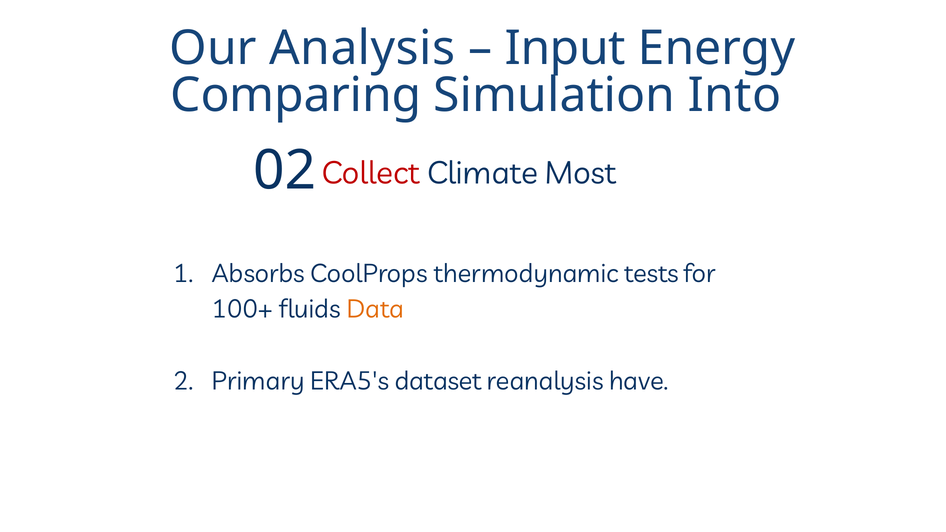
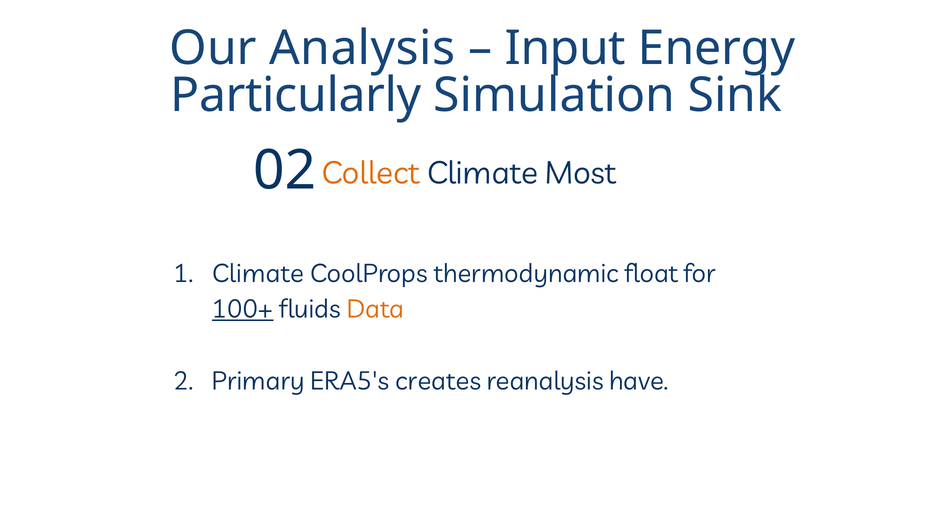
Comparing: Comparing -> Particularly
Into: Into -> Sink
Collect colour: red -> orange
Absorbs at (258, 274): Absorbs -> Climate
tests: tests -> float
100+ underline: none -> present
dataset: dataset -> creates
